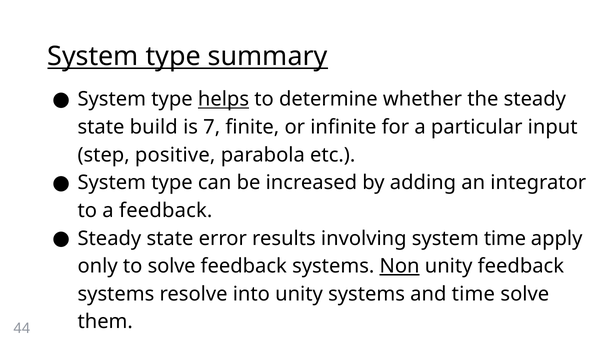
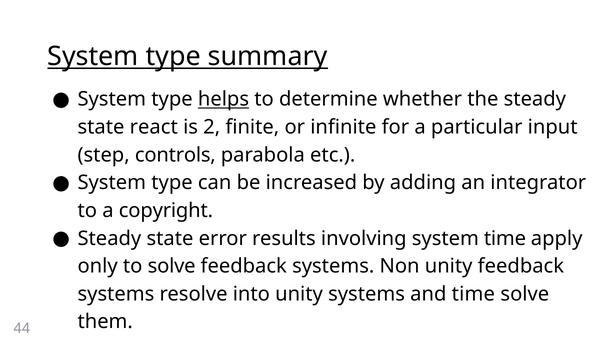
build: build -> react
7: 7 -> 2
positive: positive -> controls
a feedback: feedback -> copyright
Non underline: present -> none
